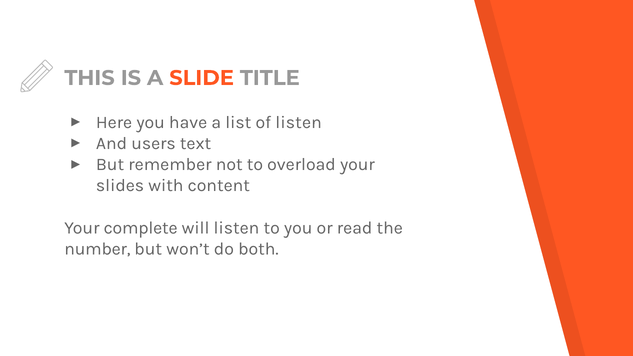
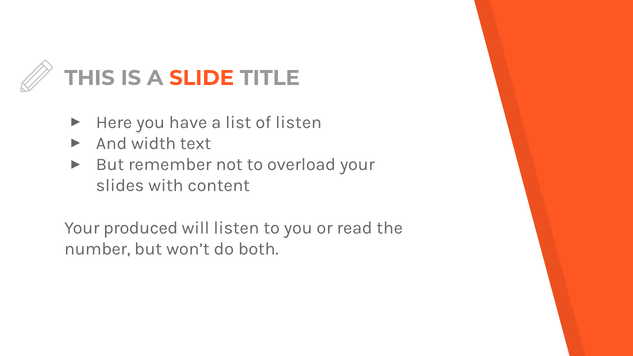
users: users -> width
complete: complete -> produced
